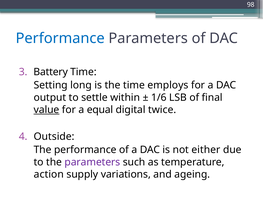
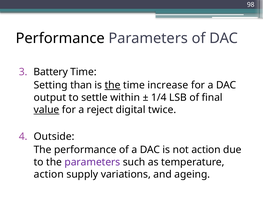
Performance at (60, 38) colour: blue -> black
long: long -> than
the at (113, 85) underline: none -> present
employs: employs -> increase
1/6: 1/6 -> 1/4
equal: equal -> reject
not either: either -> action
